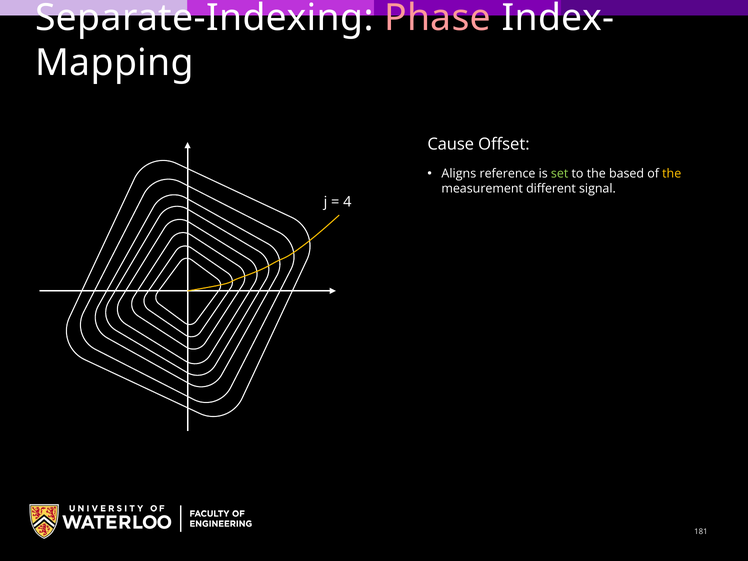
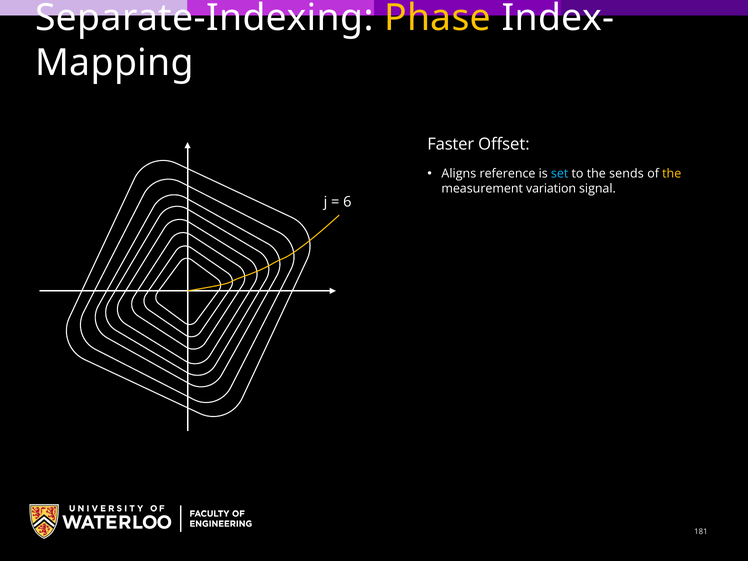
Phase colour: pink -> yellow
Cause: Cause -> Faster
set colour: light green -> light blue
based: based -> sends
different: different -> variation
4: 4 -> 6
